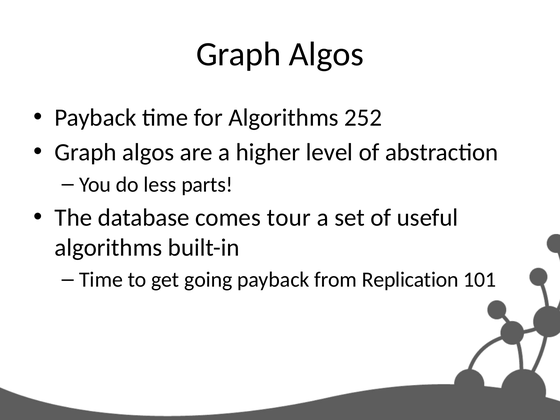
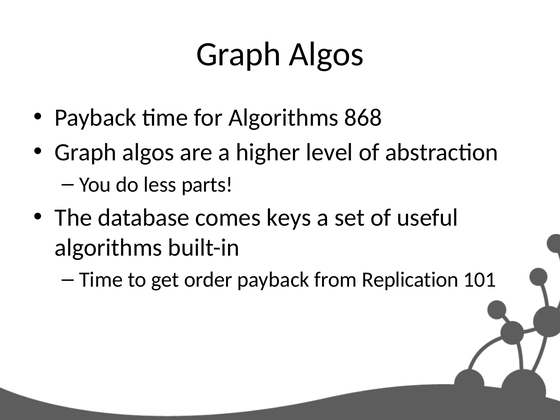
252: 252 -> 868
tour: tour -> keys
going: going -> order
